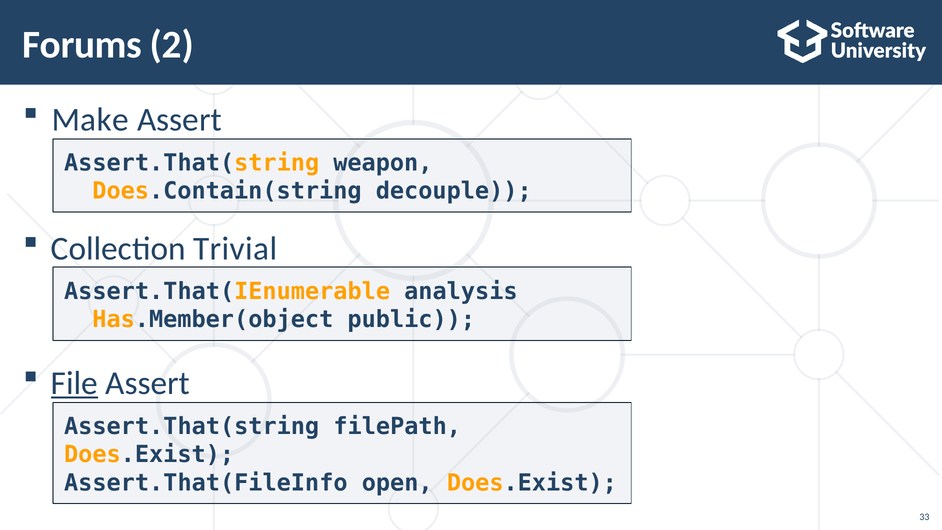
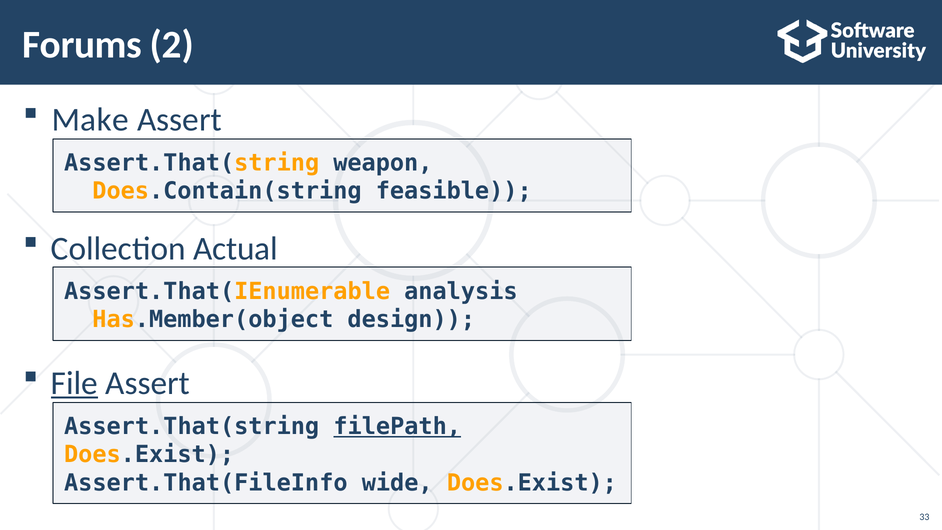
decouple: decouple -> feasible
Trivial: Trivial -> Actual
public: public -> design
filePath underline: none -> present
open: open -> wide
